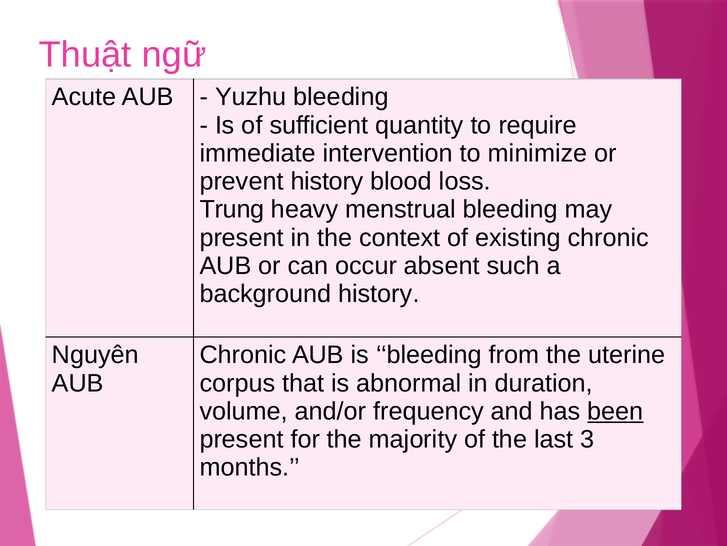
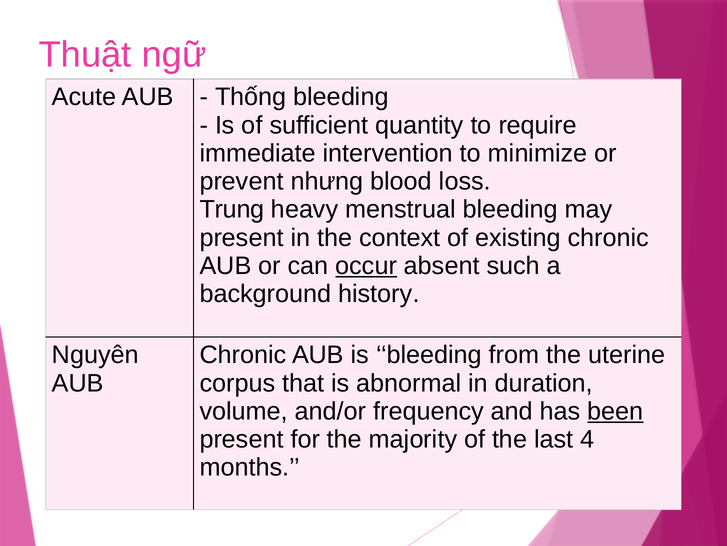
Yuzhu: Yuzhu -> Thống
prevent history: history -> nhưng
occur underline: none -> present
3: 3 -> 4
